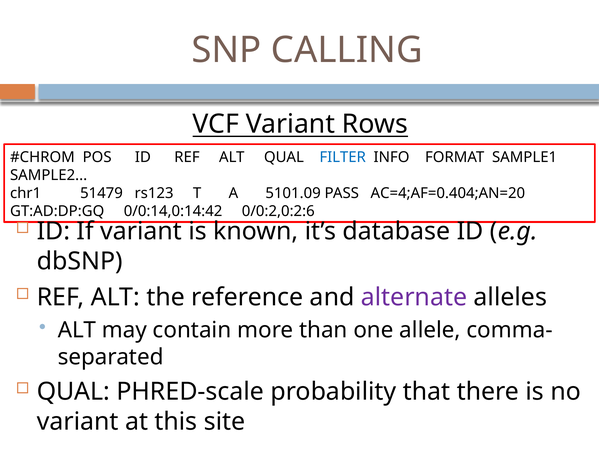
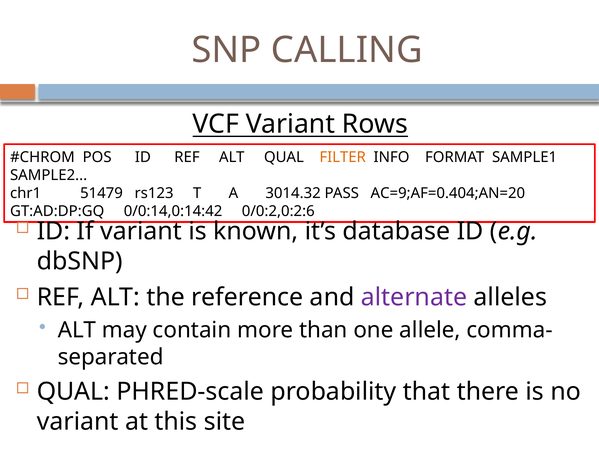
FILTER colour: blue -> orange
5101.09: 5101.09 -> 3014.32
AC=4;AF=0.404;AN=20: AC=4;AF=0.404;AN=20 -> AC=9;AF=0.404;AN=20
